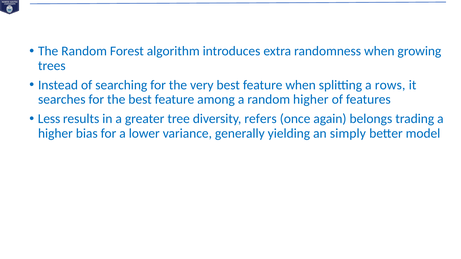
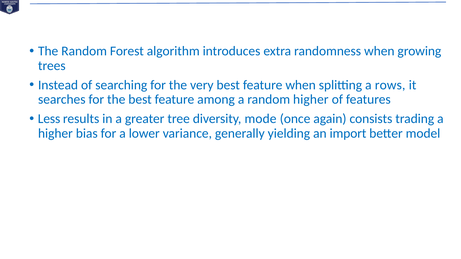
refers: refers -> mode
belongs: belongs -> consists
simply: simply -> import
